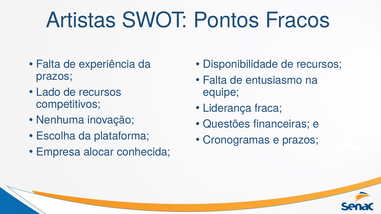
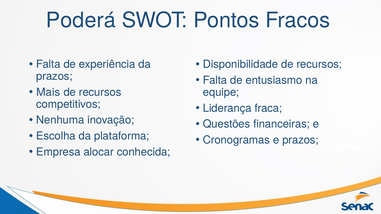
Artistas: Artistas -> Poderá
Lado: Lado -> Mais
